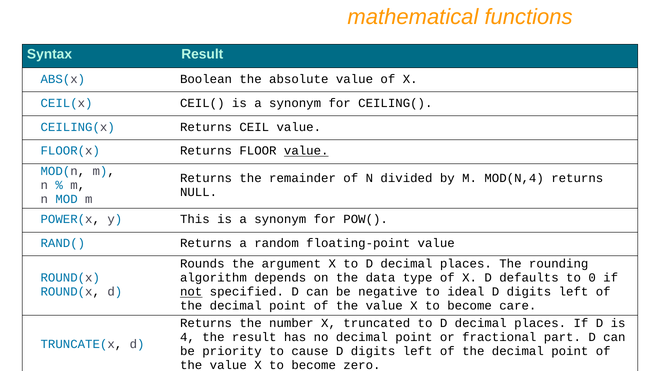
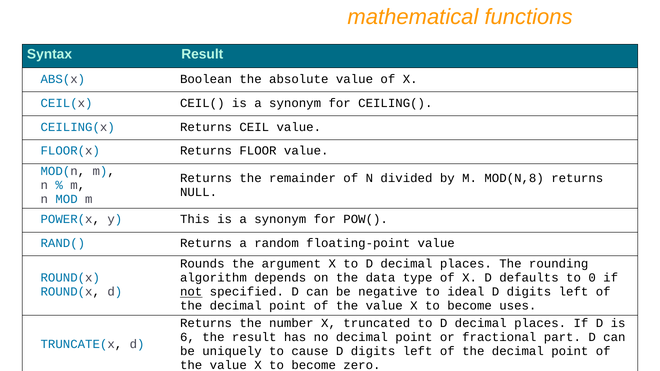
value at (306, 151) underline: present -> none
MOD(N,4: MOD(N,4 -> MOD(N,8
care: care -> uses
4: 4 -> 6
priority: priority -> uniquely
